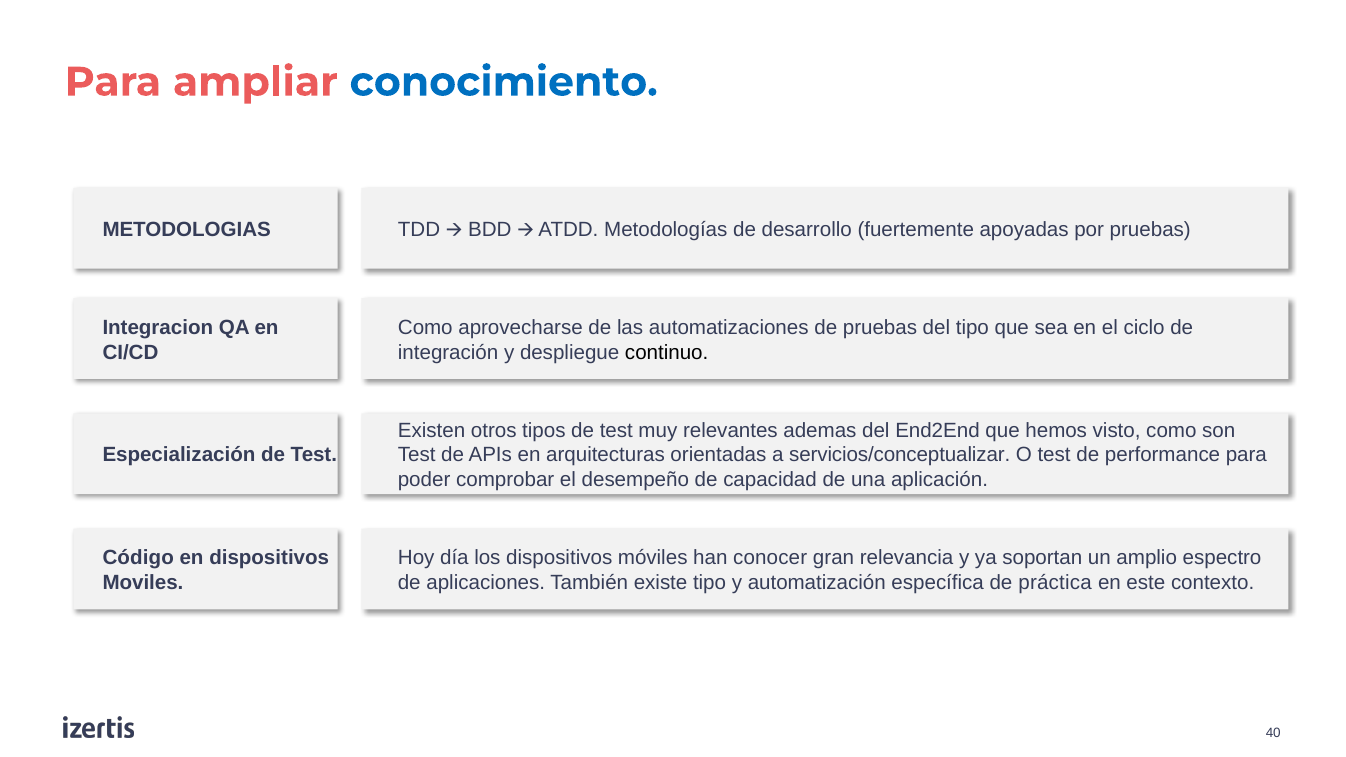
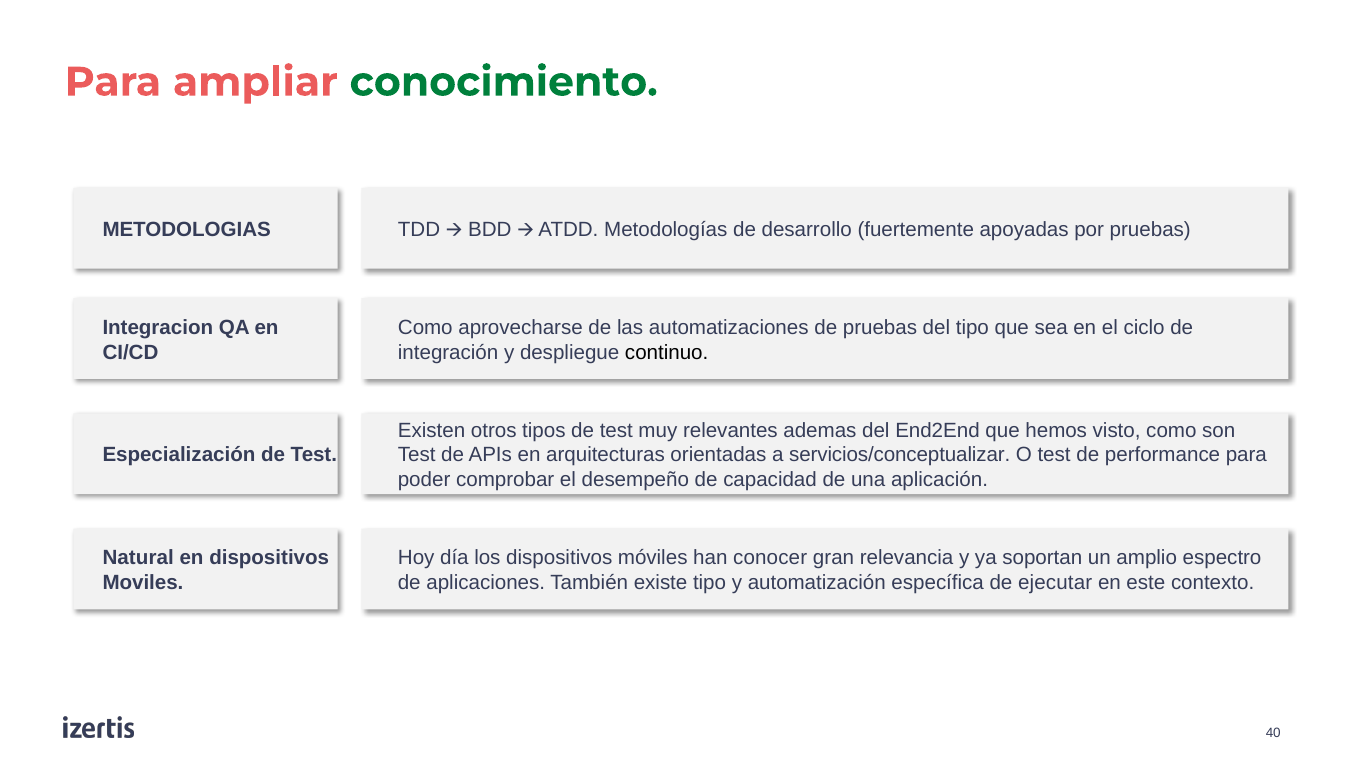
conocimiento colour: blue -> green
Código: Código -> Natural
práctica: práctica -> ejecutar
